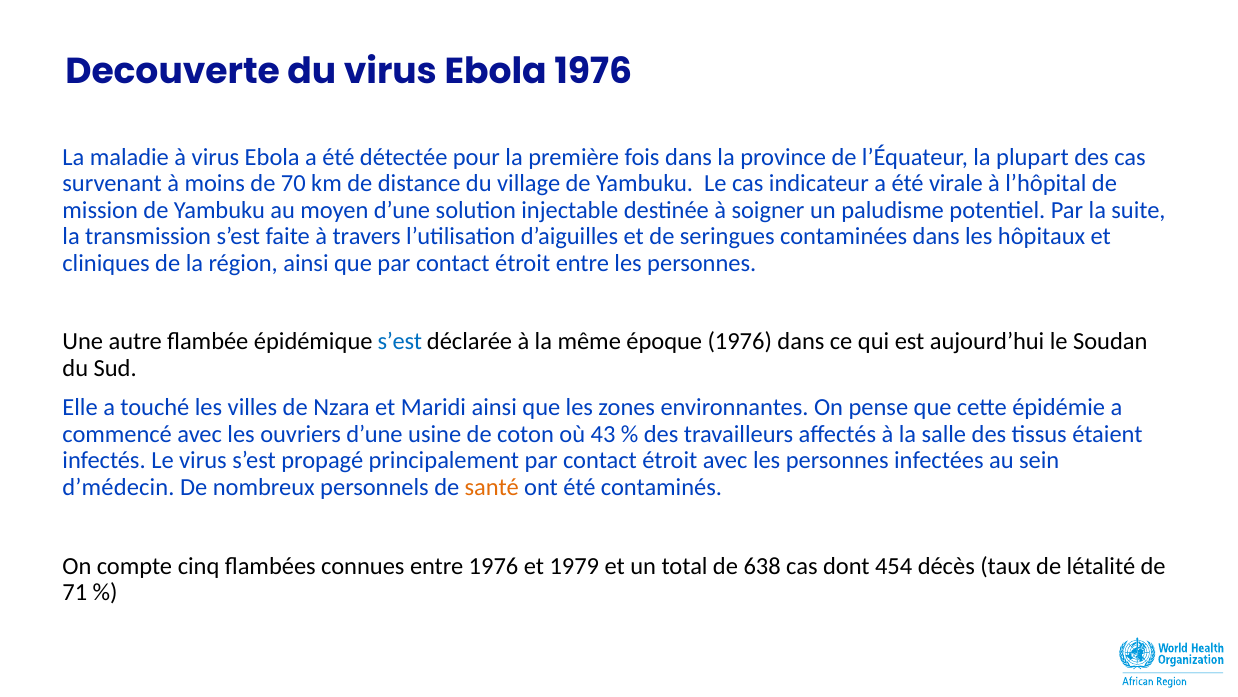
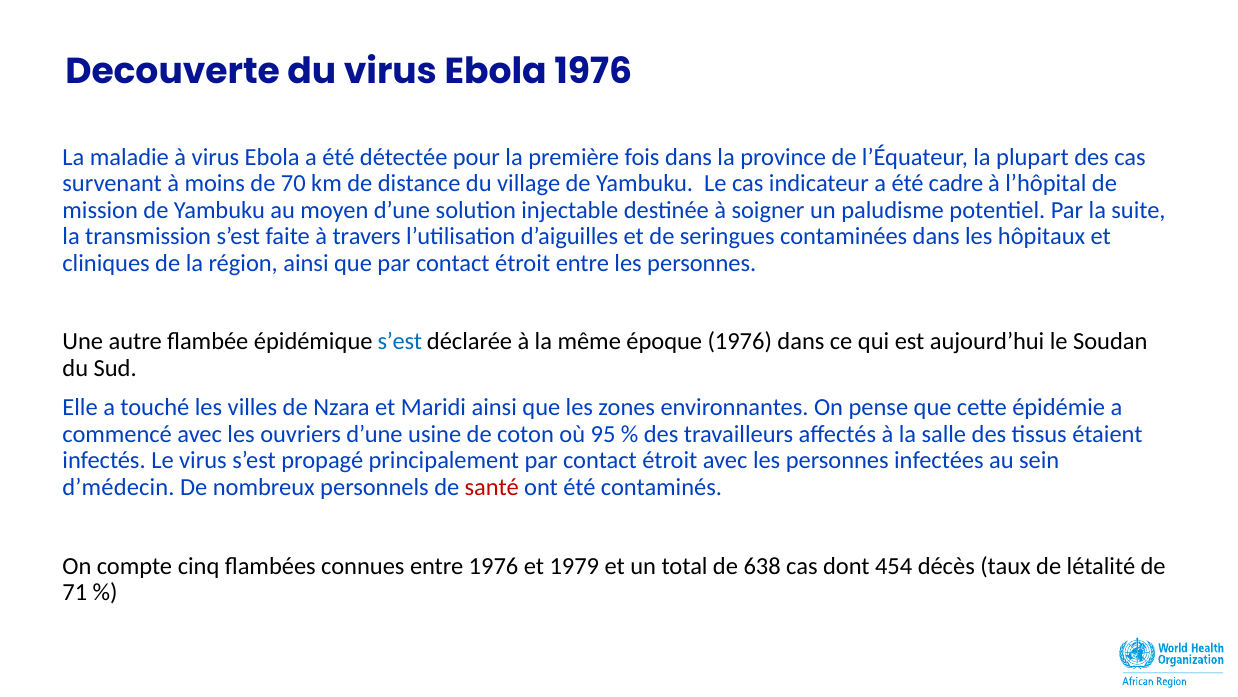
virale: virale -> cadre
43: 43 -> 95
santé colour: orange -> red
